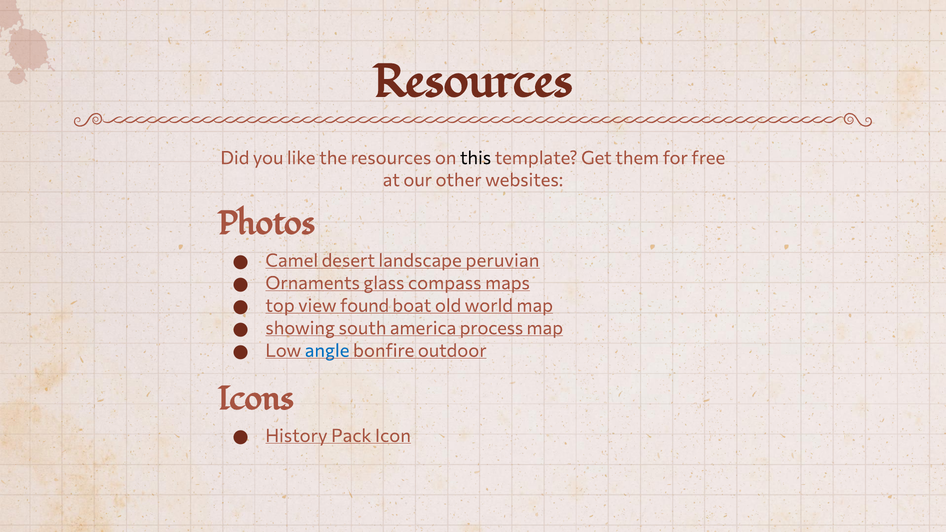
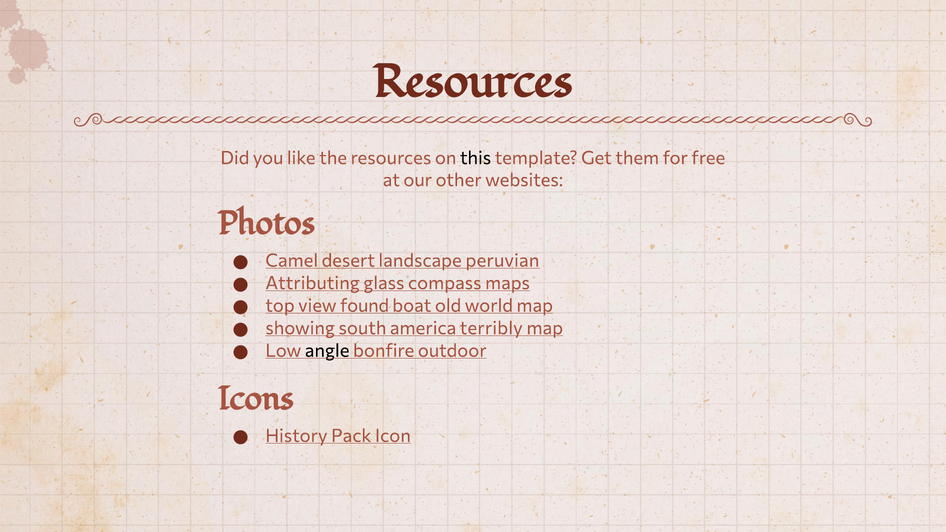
Ornaments: Ornaments -> Attributing
process: process -> terribly
angle colour: blue -> black
